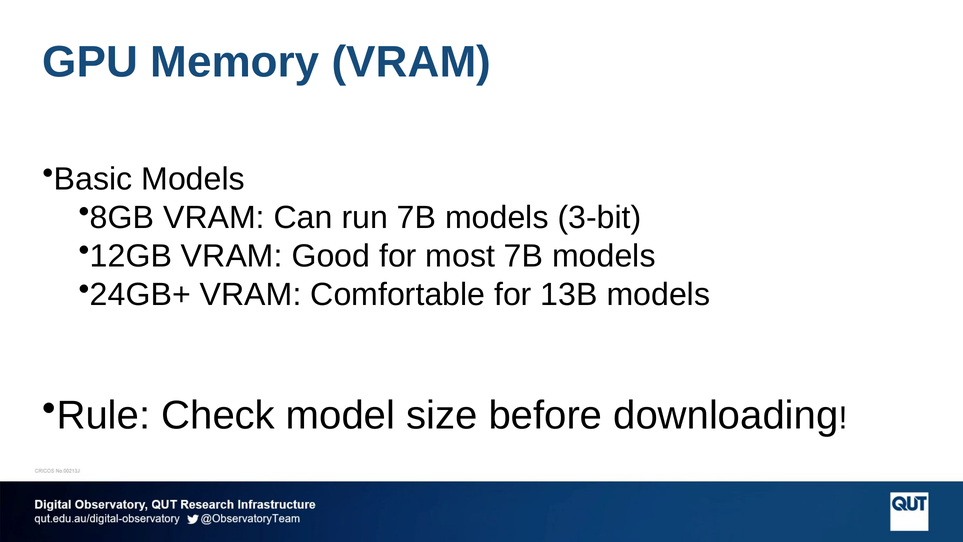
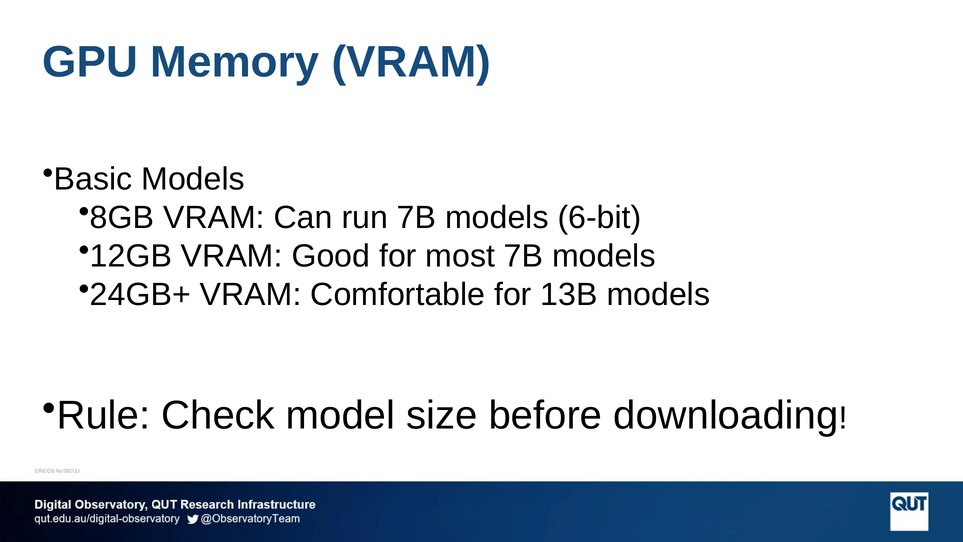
3-bit: 3-bit -> 6-bit
